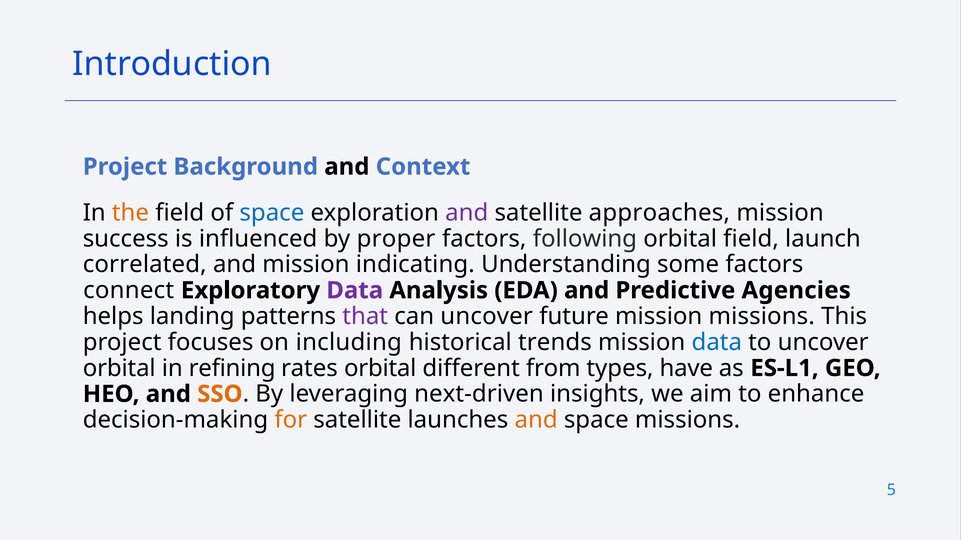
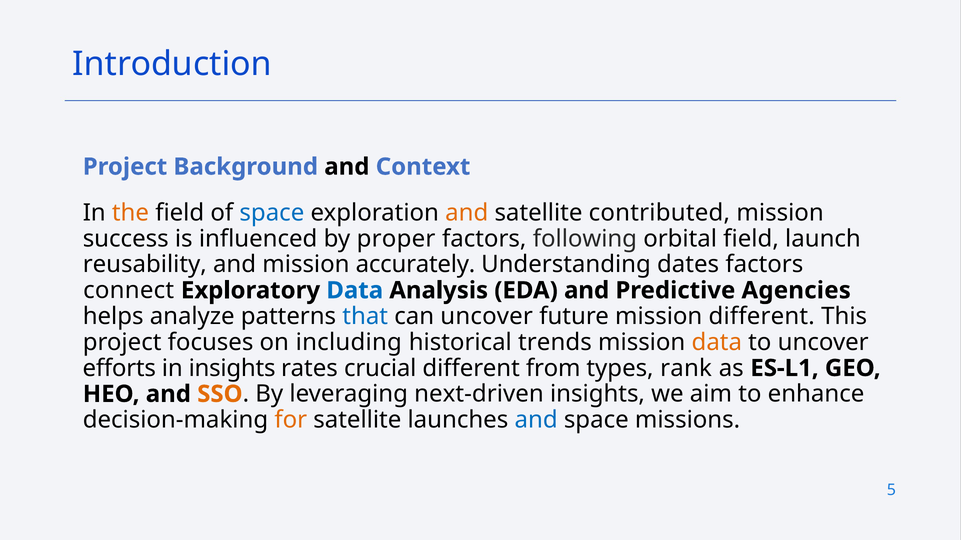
and at (467, 213) colour: purple -> orange
approaches: approaches -> contributed
correlated: correlated -> reusability
indicating: indicating -> accurately
some: some -> dates
Data at (355, 291) colour: purple -> blue
landing: landing -> analyze
that colour: purple -> blue
mission missions: missions -> different
data at (717, 343) colour: blue -> orange
orbital at (119, 369): orbital -> efforts
in refining: refining -> insights
rates orbital: orbital -> crucial
have: have -> rank
and at (536, 420) colour: orange -> blue
